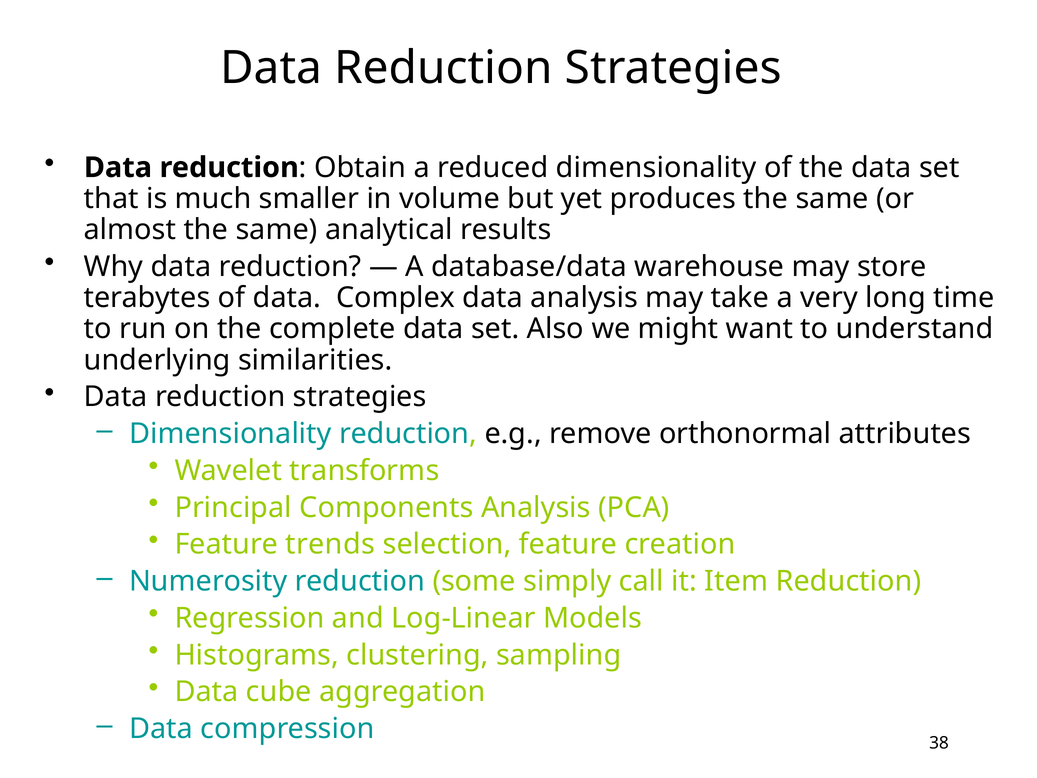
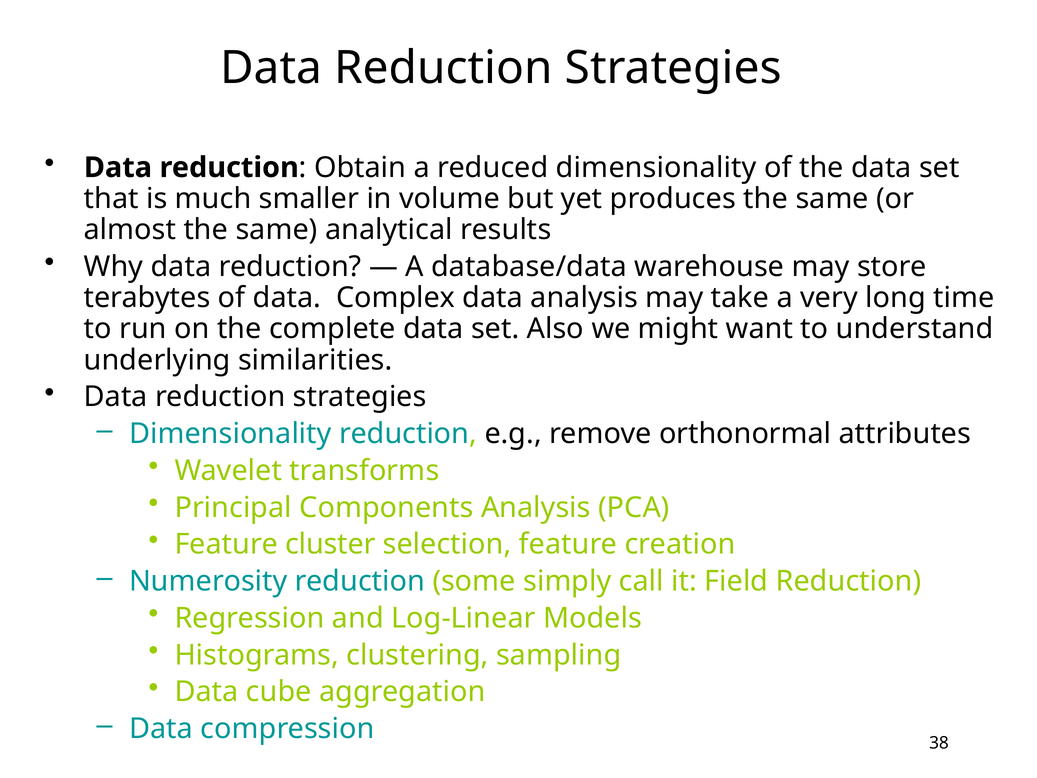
trends: trends -> cluster
Item: Item -> Field
